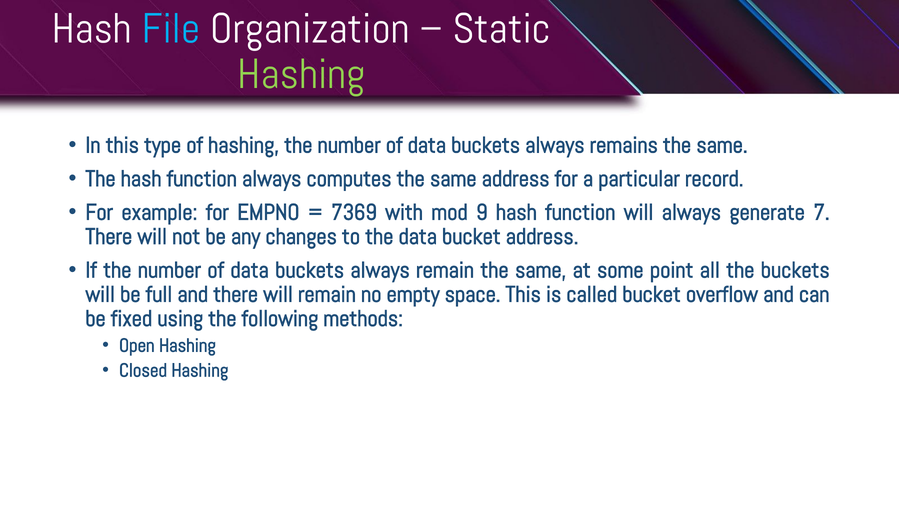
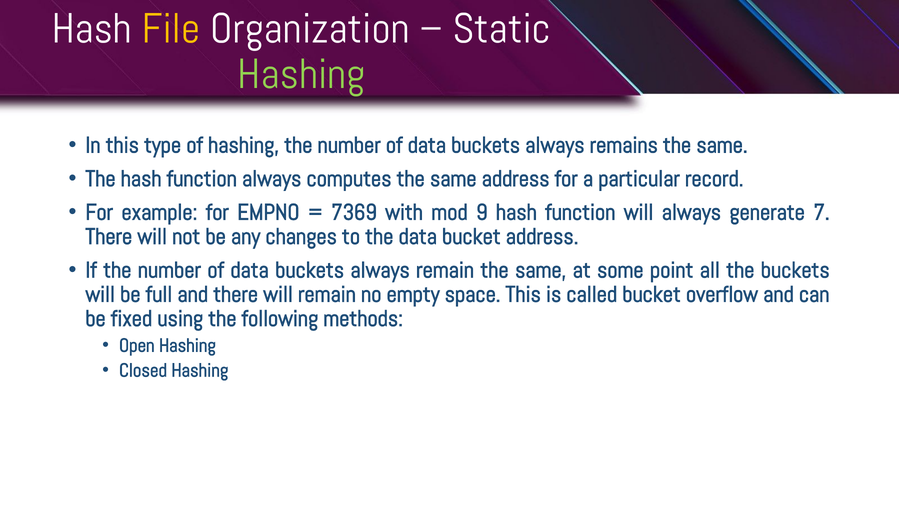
File colour: light blue -> yellow
